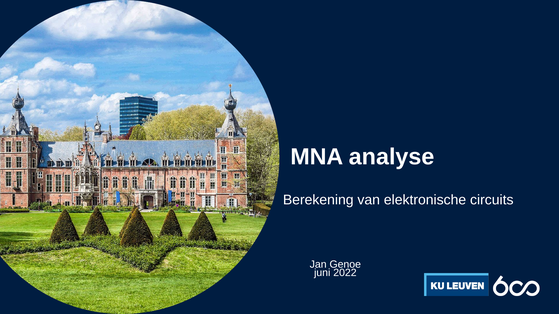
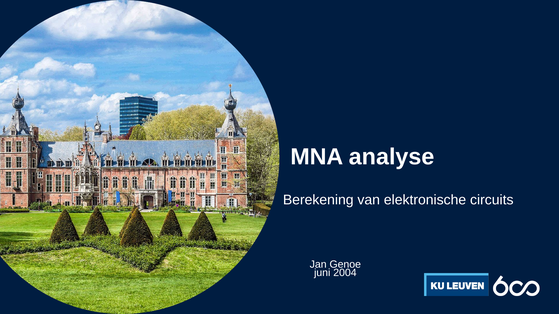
2022: 2022 -> 2004
